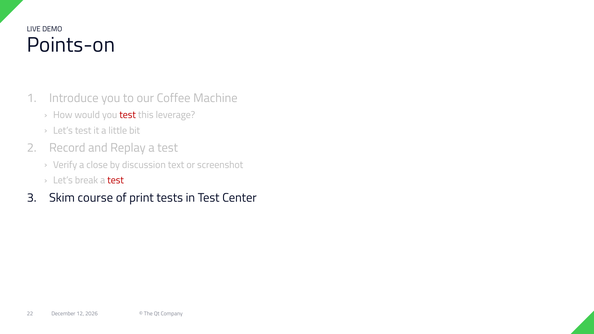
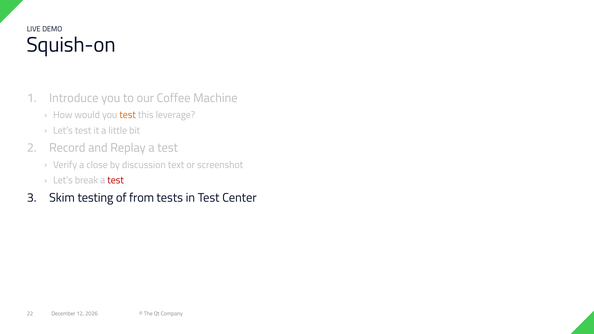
Points-on: Points-on -> Squish-on
test at (128, 115) colour: red -> orange
course: course -> testing
print: print -> from
